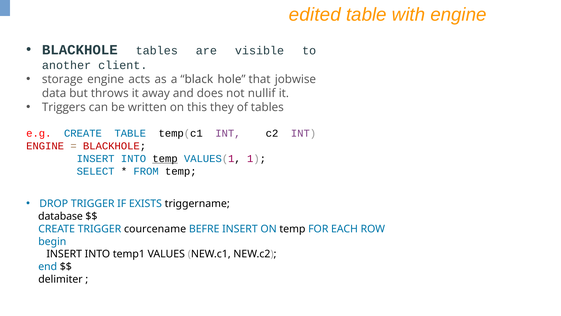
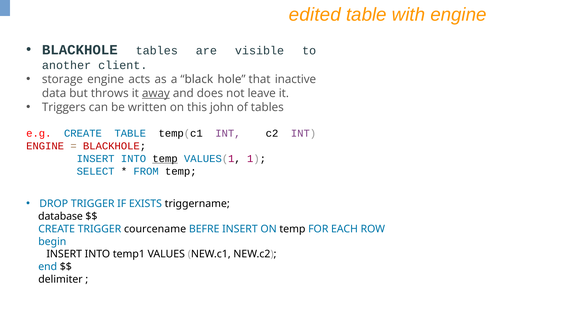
jobwise: jobwise -> inactive
away underline: none -> present
nullif: nullif -> leave
they: they -> john
